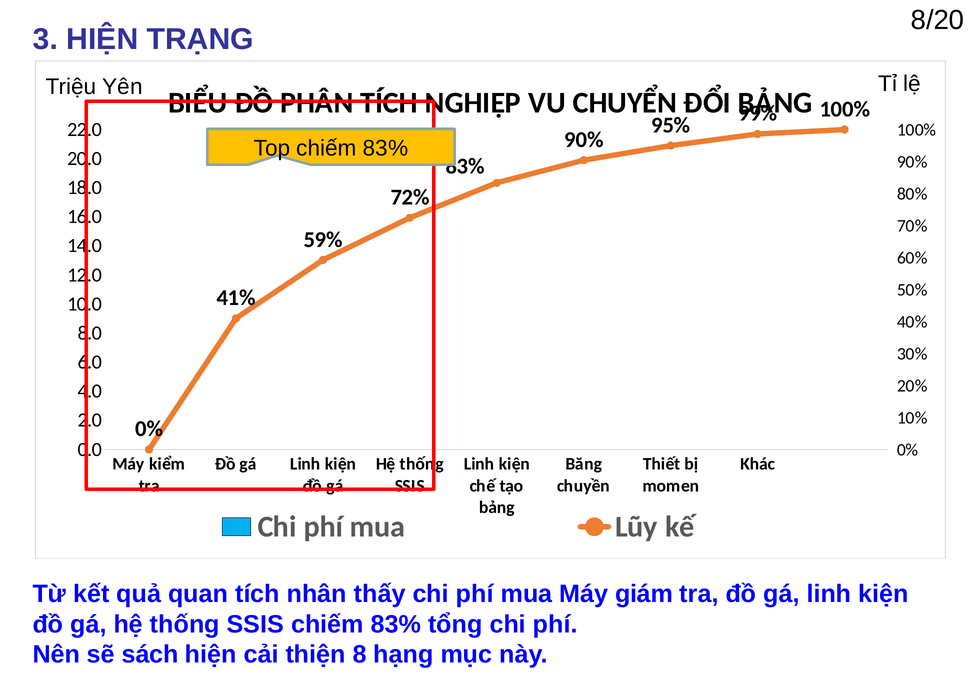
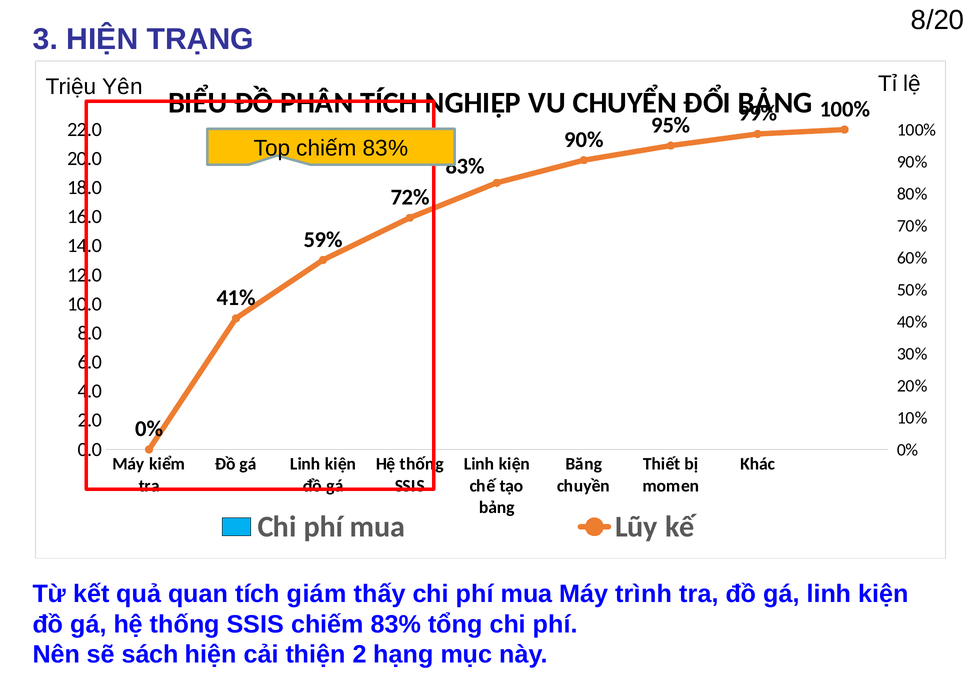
nhân: nhân -> giám
giám: giám -> trình
8: 8 -> 2
